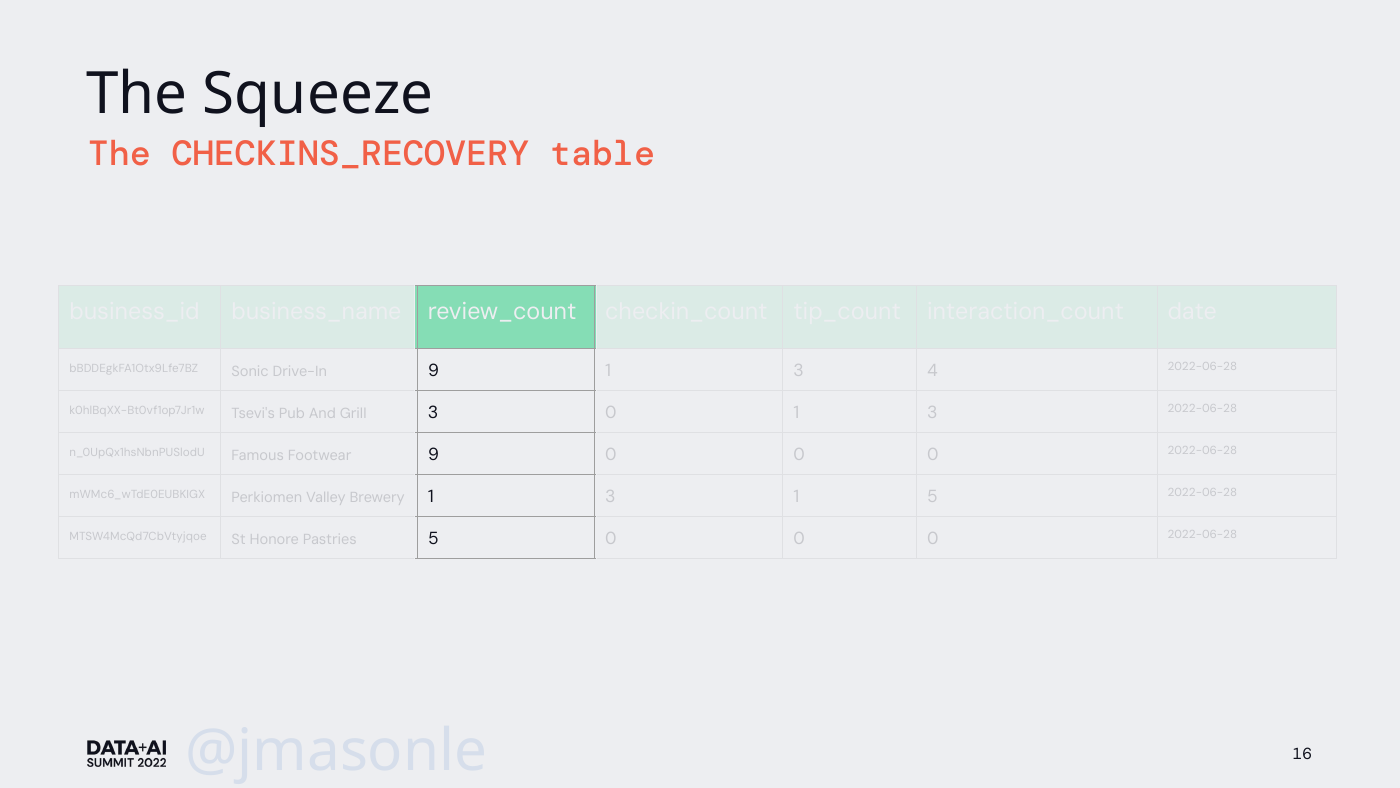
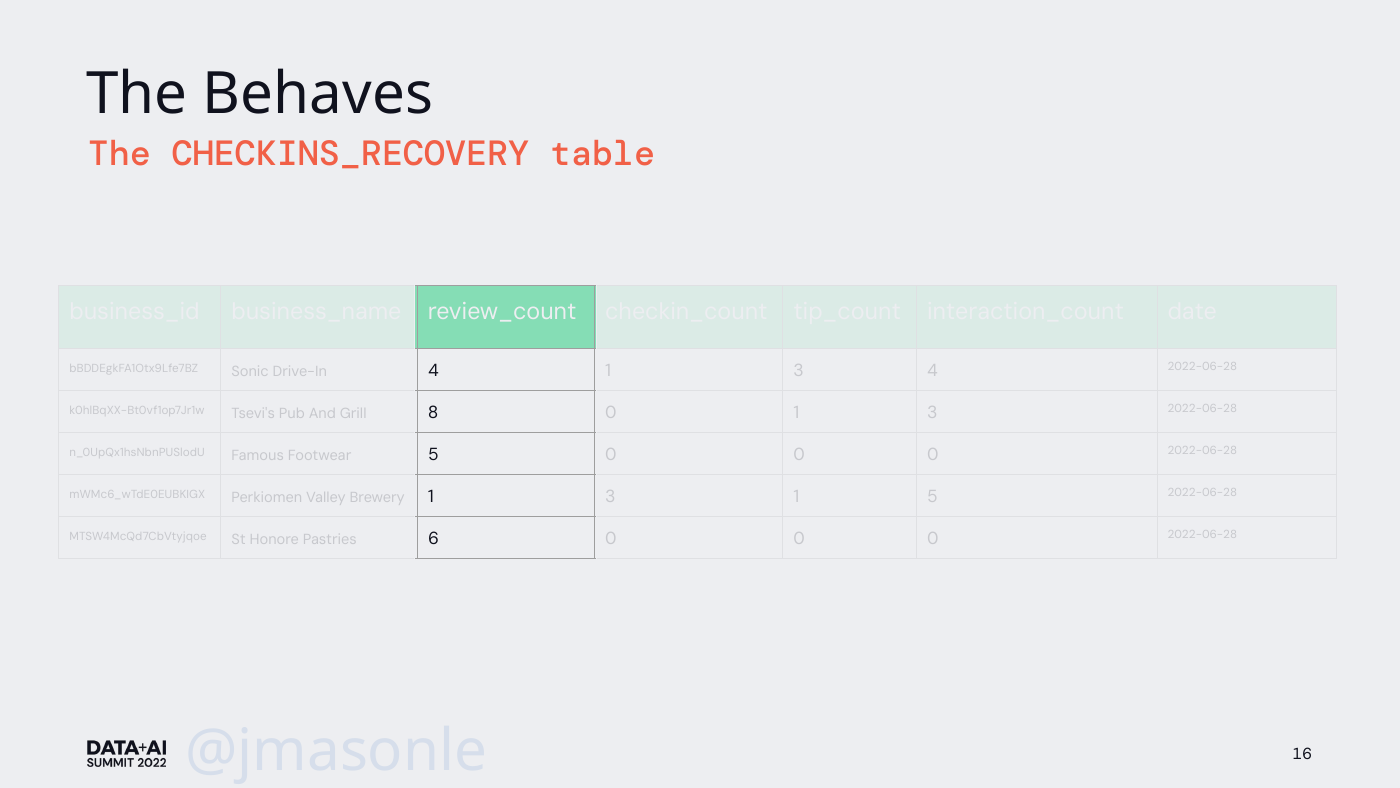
Squeeze: Squeeze -> Behaves
9 at (433, 370): 9 -> 4
3 at (433, 412): 3 -> 8
9 at (433, 454): 9 -> 5
5 at (433, 538): 5 -> 6
